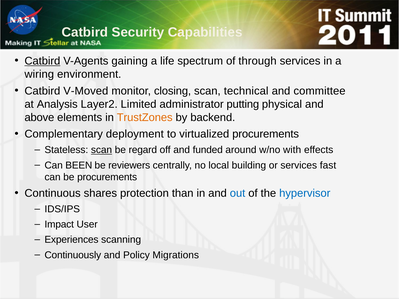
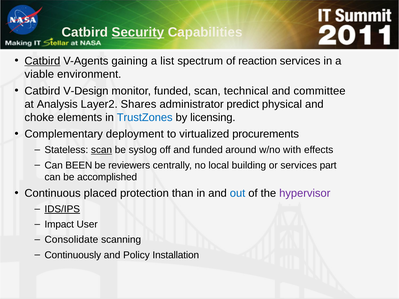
Security underline: none -> present
life: life -> list
through: through -> reaction
wiring: wiring -> viable
V-Moved: V-Moved -> V-Design
monitor closing: closing -> funded
Limited: Limited -> Shares
putting: putting -> predict
above: above -> choke
TrustZones colour: orange -> blue
backend: backend -> licensing
regard: regard -> syslog
fast: fast -> part
be procurements: procurements -> accomplished
shares: shares -> placed
hypervisor colour: blue -> purple
IDS/IPS underline: none -> present
Experiences: Experiences -> Consolidate
Migrations: Migrations -> Installation
